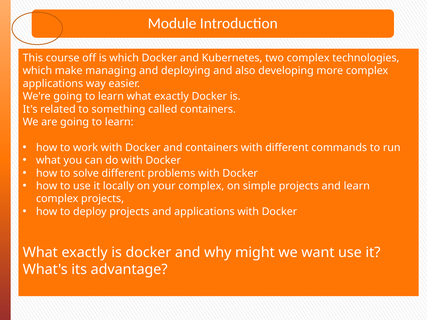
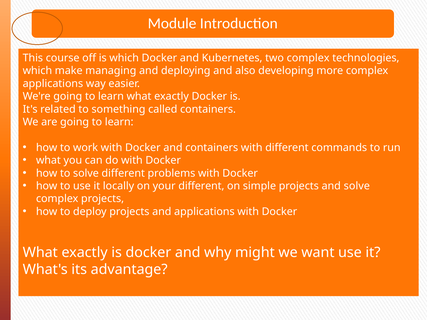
your complex: complex -> different
and learn: learn -> solve
